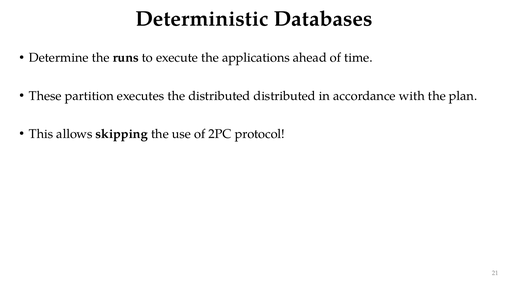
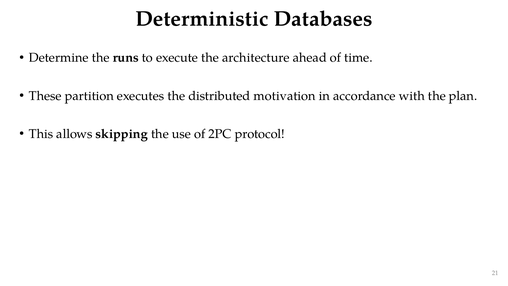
applications: applications -> architecture
distributed distributed: distributed -> motivation
